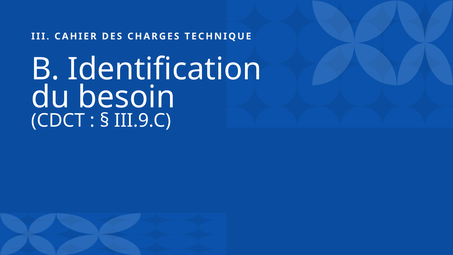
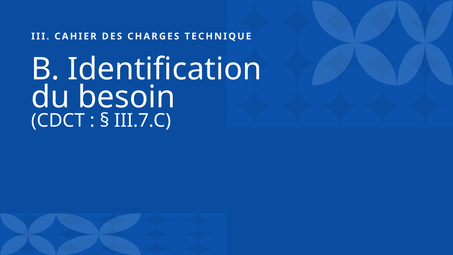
III.9.C: III.9.C -> III.7.C
